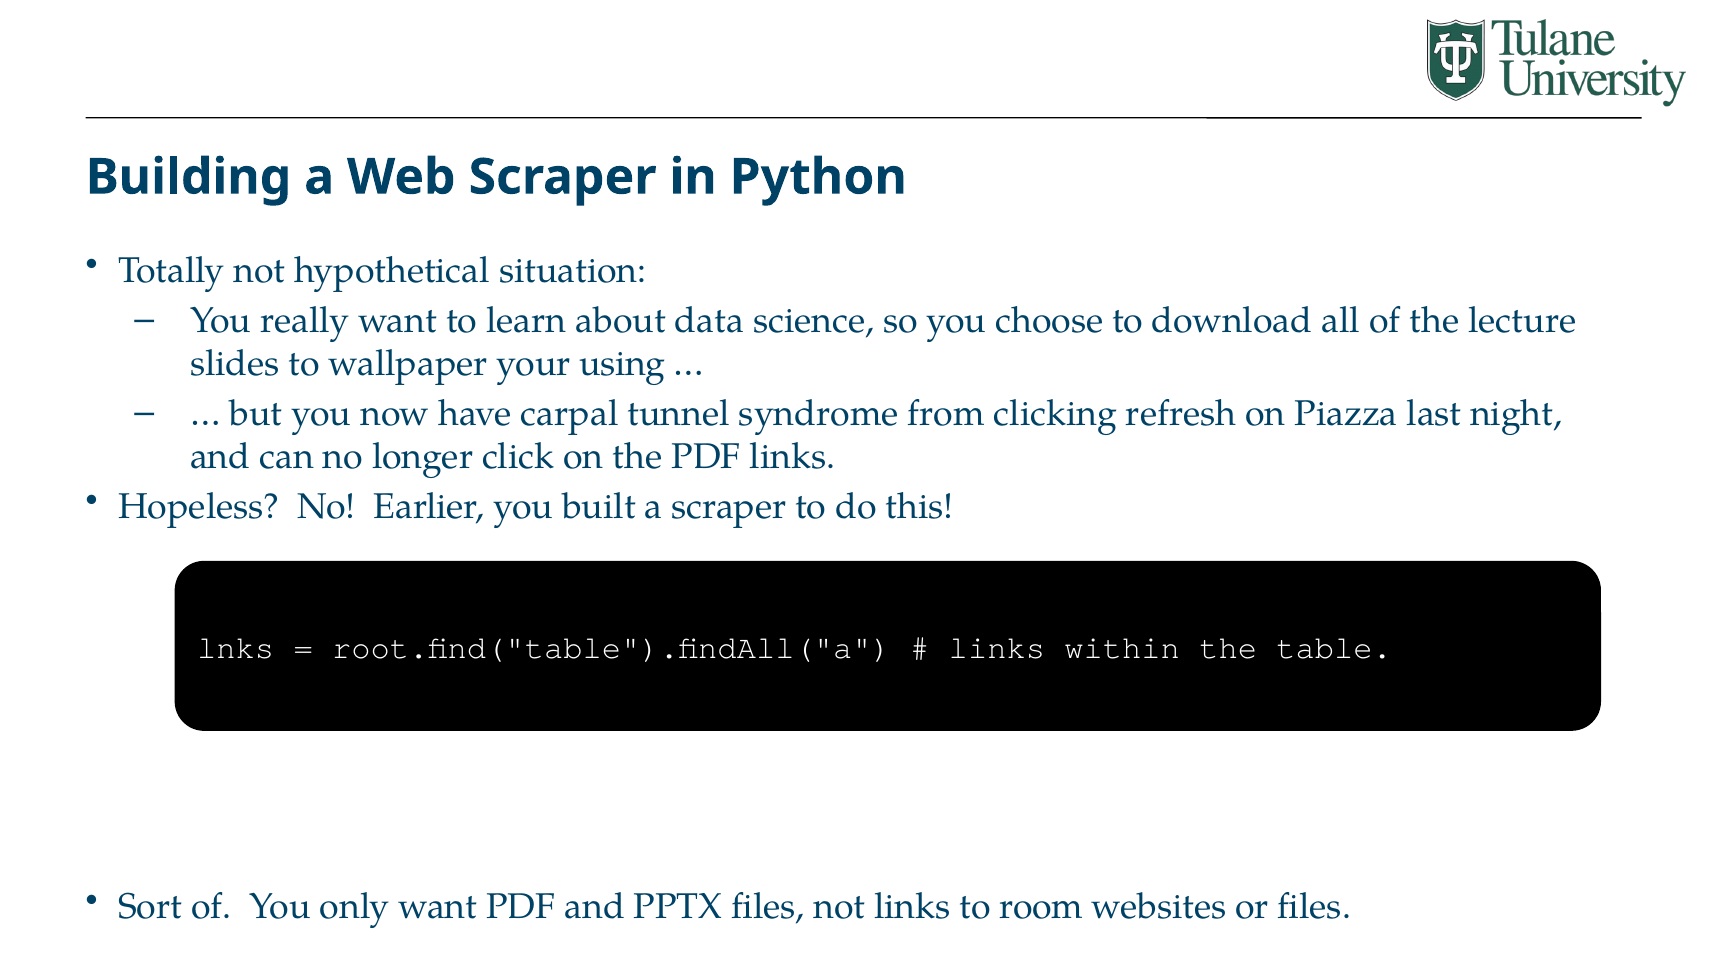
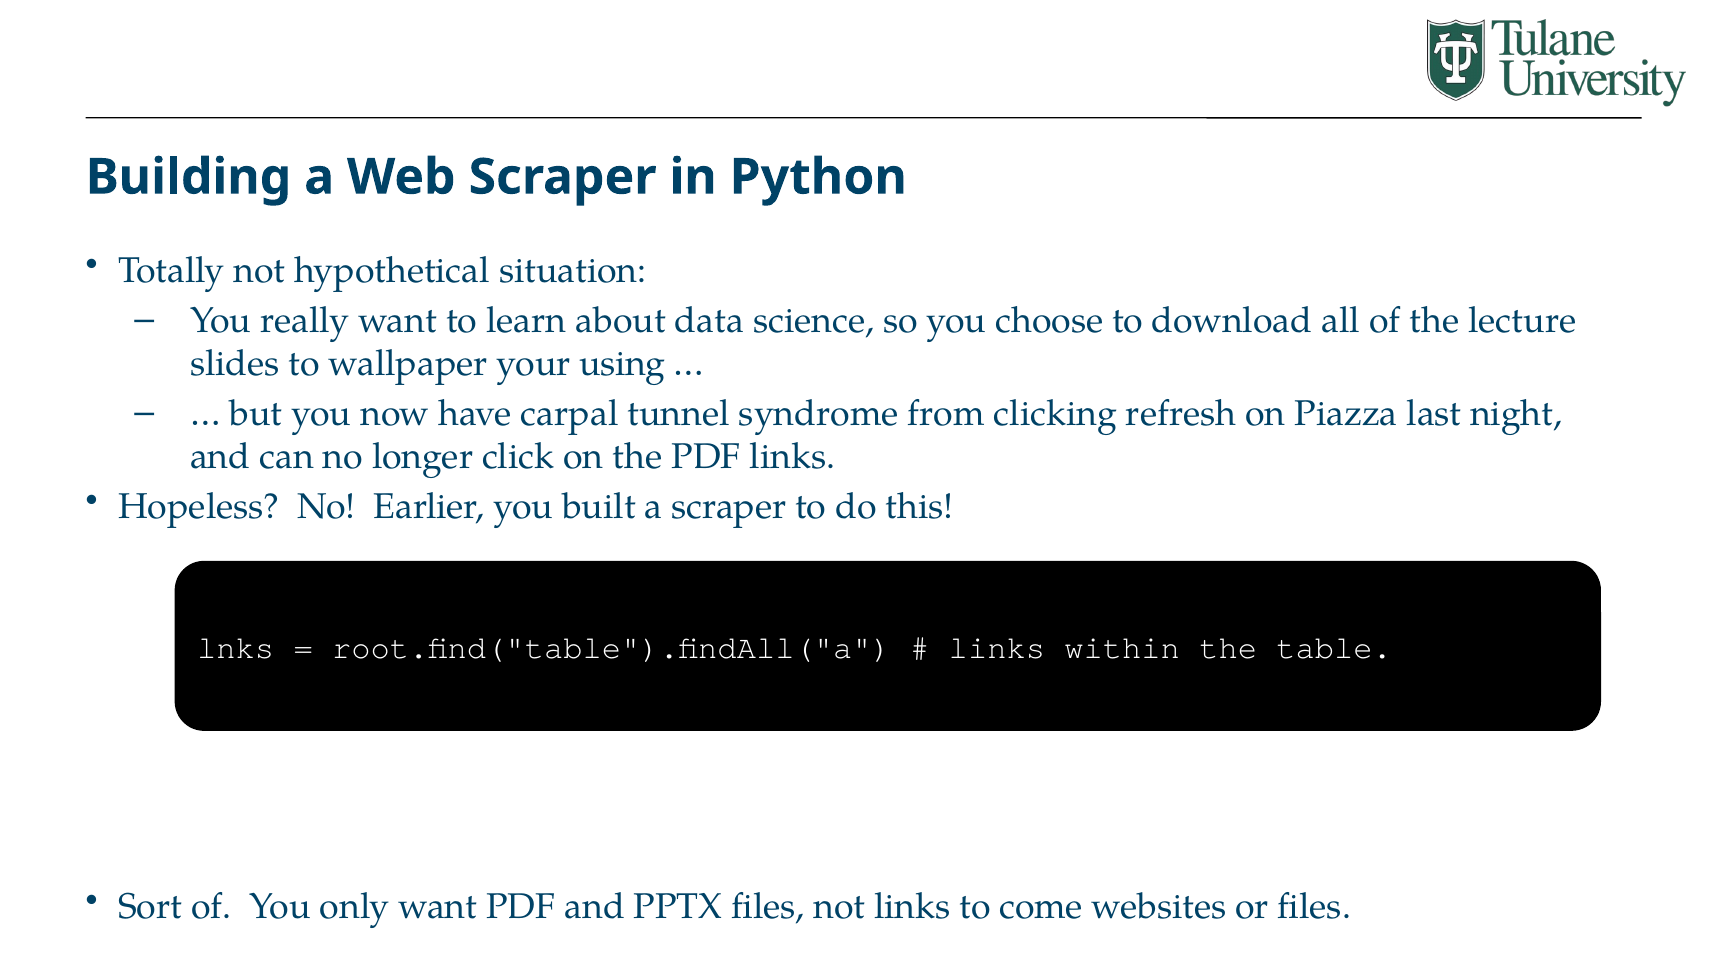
room: room -> come
